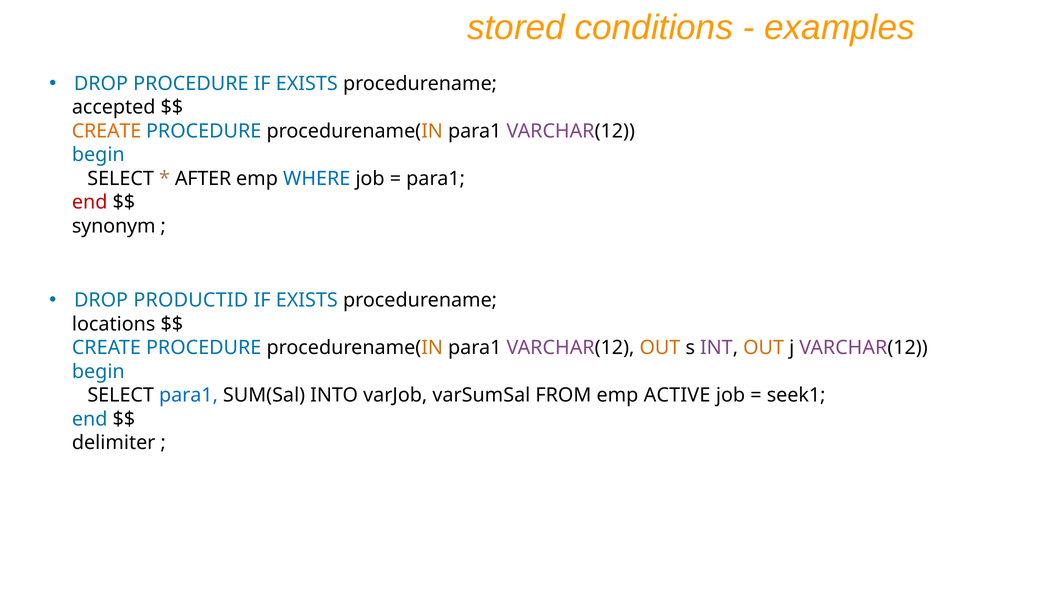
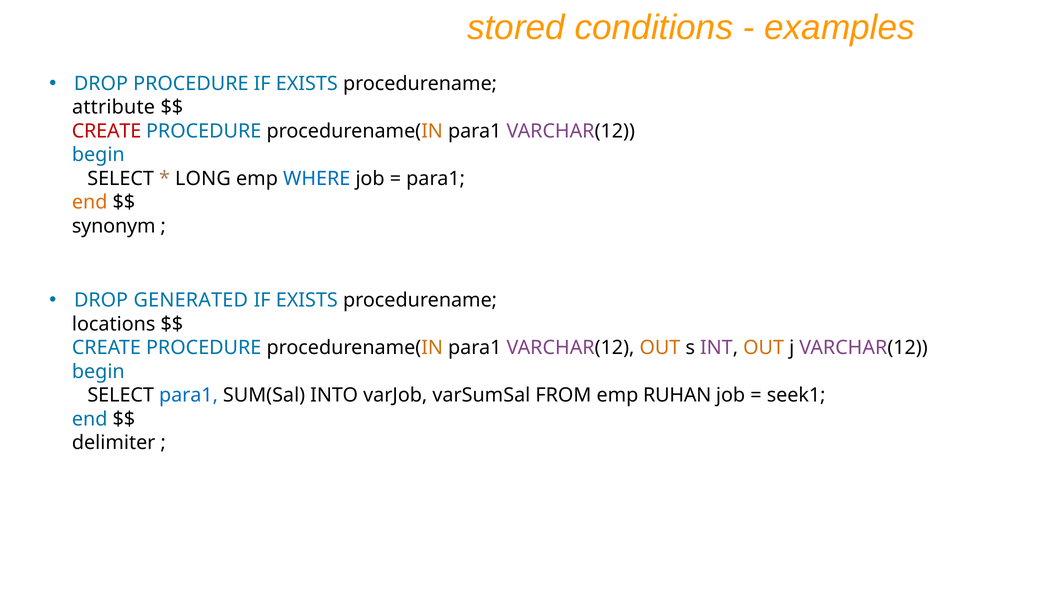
accepted: accepted -> attribute
CREATE at (107, 131) colour: orange -> red
AFTER: AFTER -> LONG
end at (90, 202) colour: red -> orange
PRODUCTID: PRODUCTID -> GENERATED
ACTIVE: ACTIVE -> RUHAN
